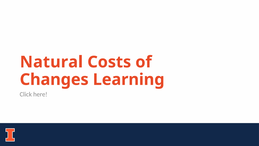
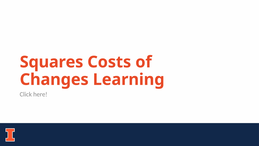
Natural: Natural -> Squares
